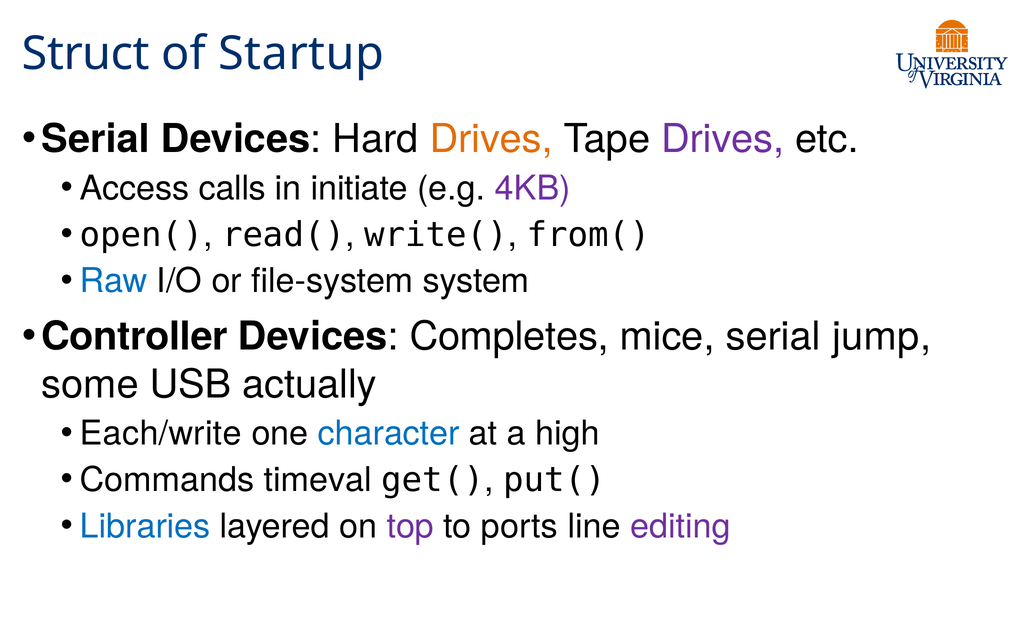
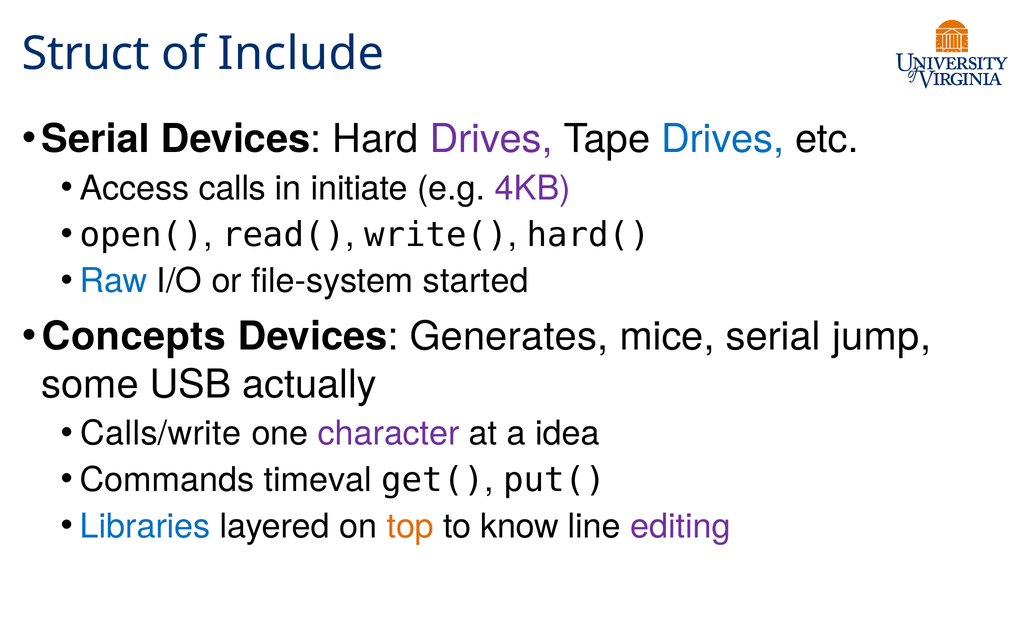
Startup: Startup -> Include
Drives at (491, 139) colour: orange -> purple
Drives at (723, 139) colour: purple -> blue
from(: from( -> hard(
system: system -> started
Controller: Controller -> Concepts
Completes: Completes -> Generates
Each/write: Each/write -> Calls/write
character colour: blue -> purple
high: high -> idea
top colour: purple -> orange
ports: ports -> know
